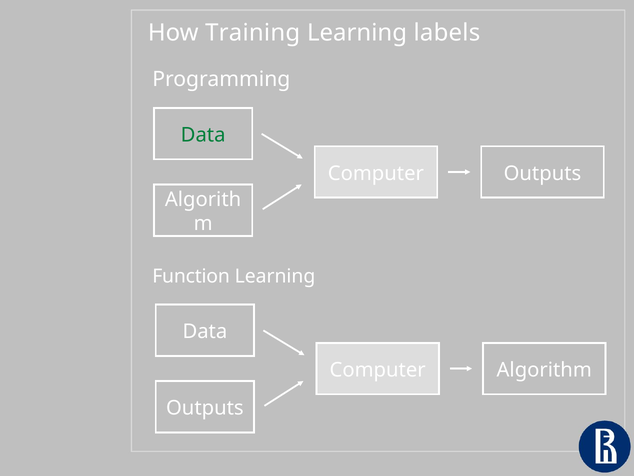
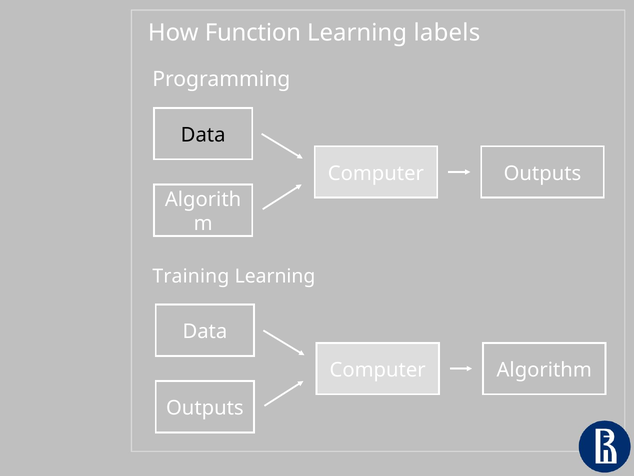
Training: Training -> Function
Data at (203, 135) colour: green -> black
Function: Function -> Training
